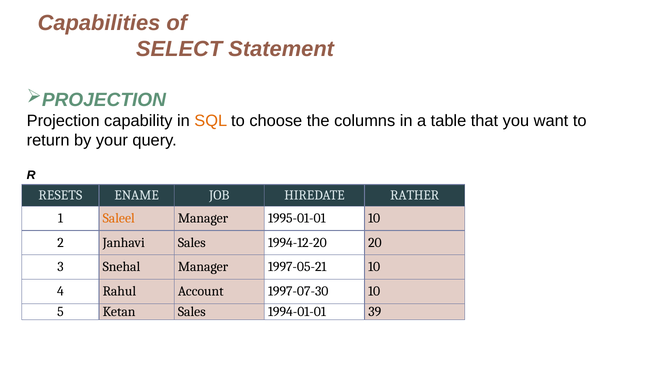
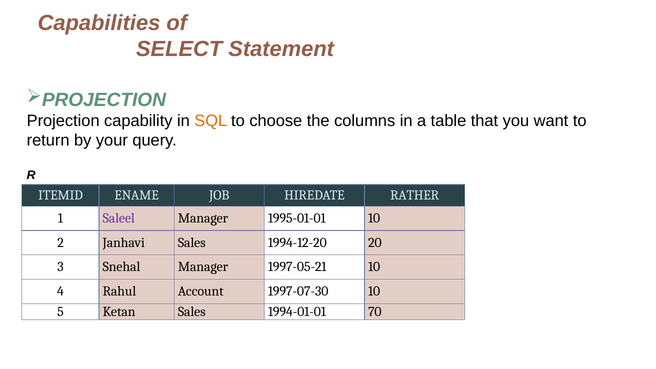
RESETS: RESETS -> ITEMID
Saleel colour: orange -> purple
39: 39 -> 70
